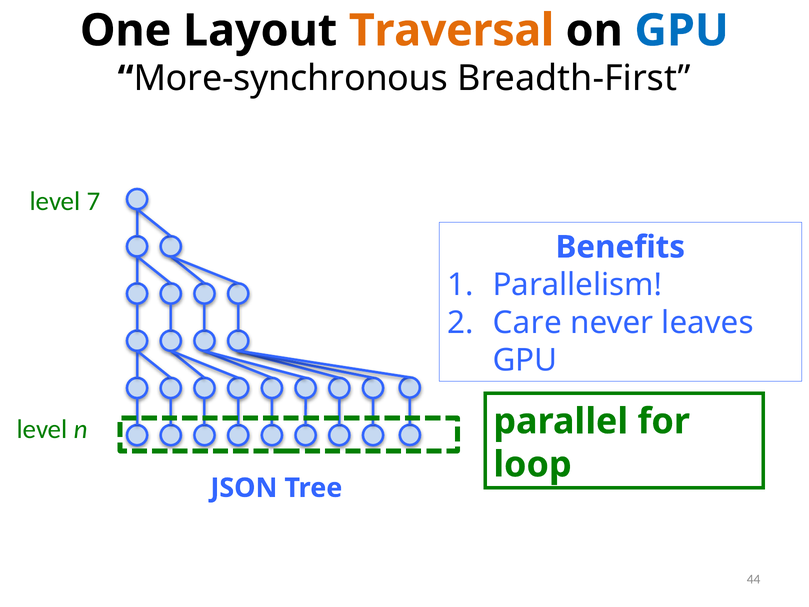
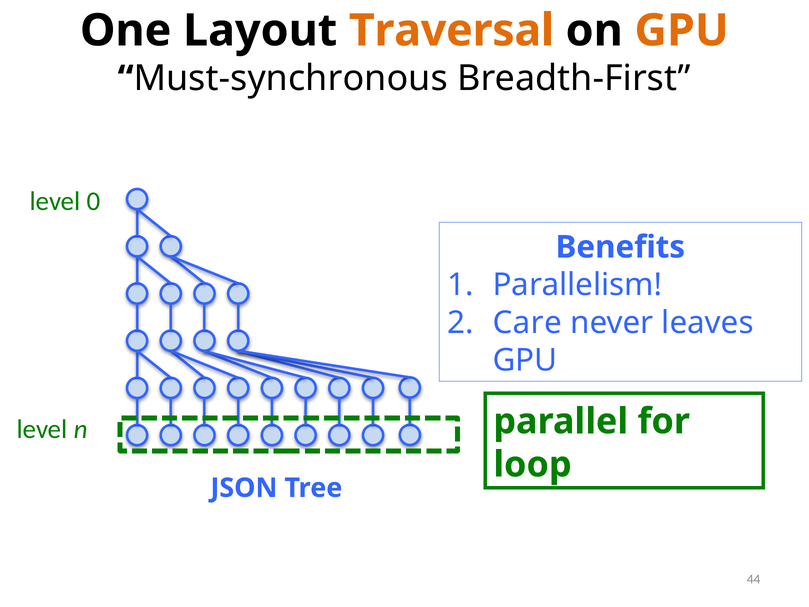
GPU at (682, 31) colour: blue -> orange
More-synchronous: More-synchronous -> Must-synchronous
7: 7 -> 0
